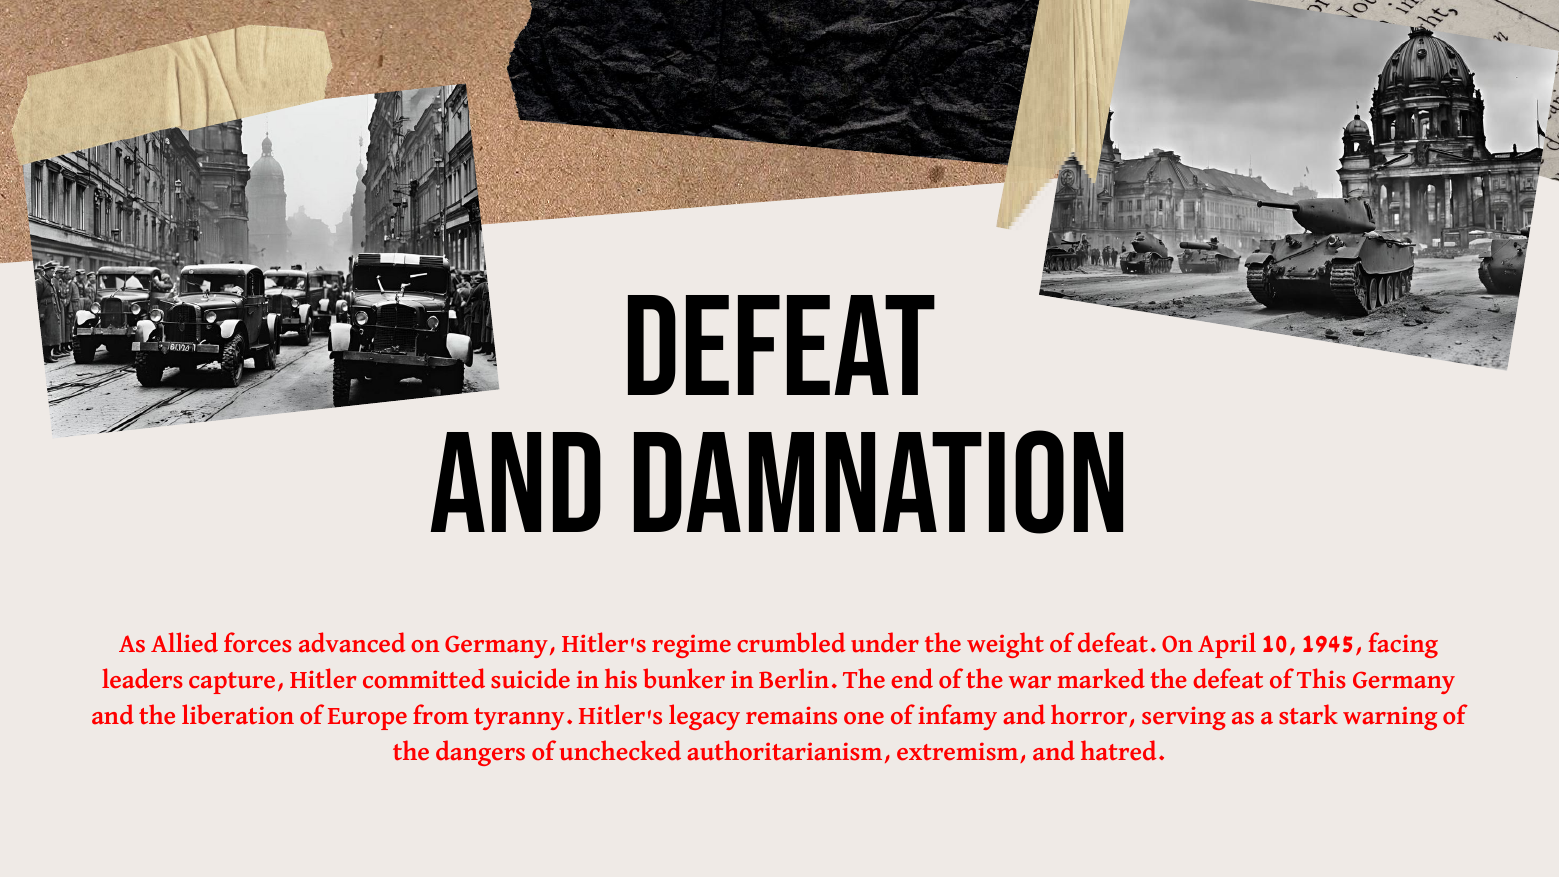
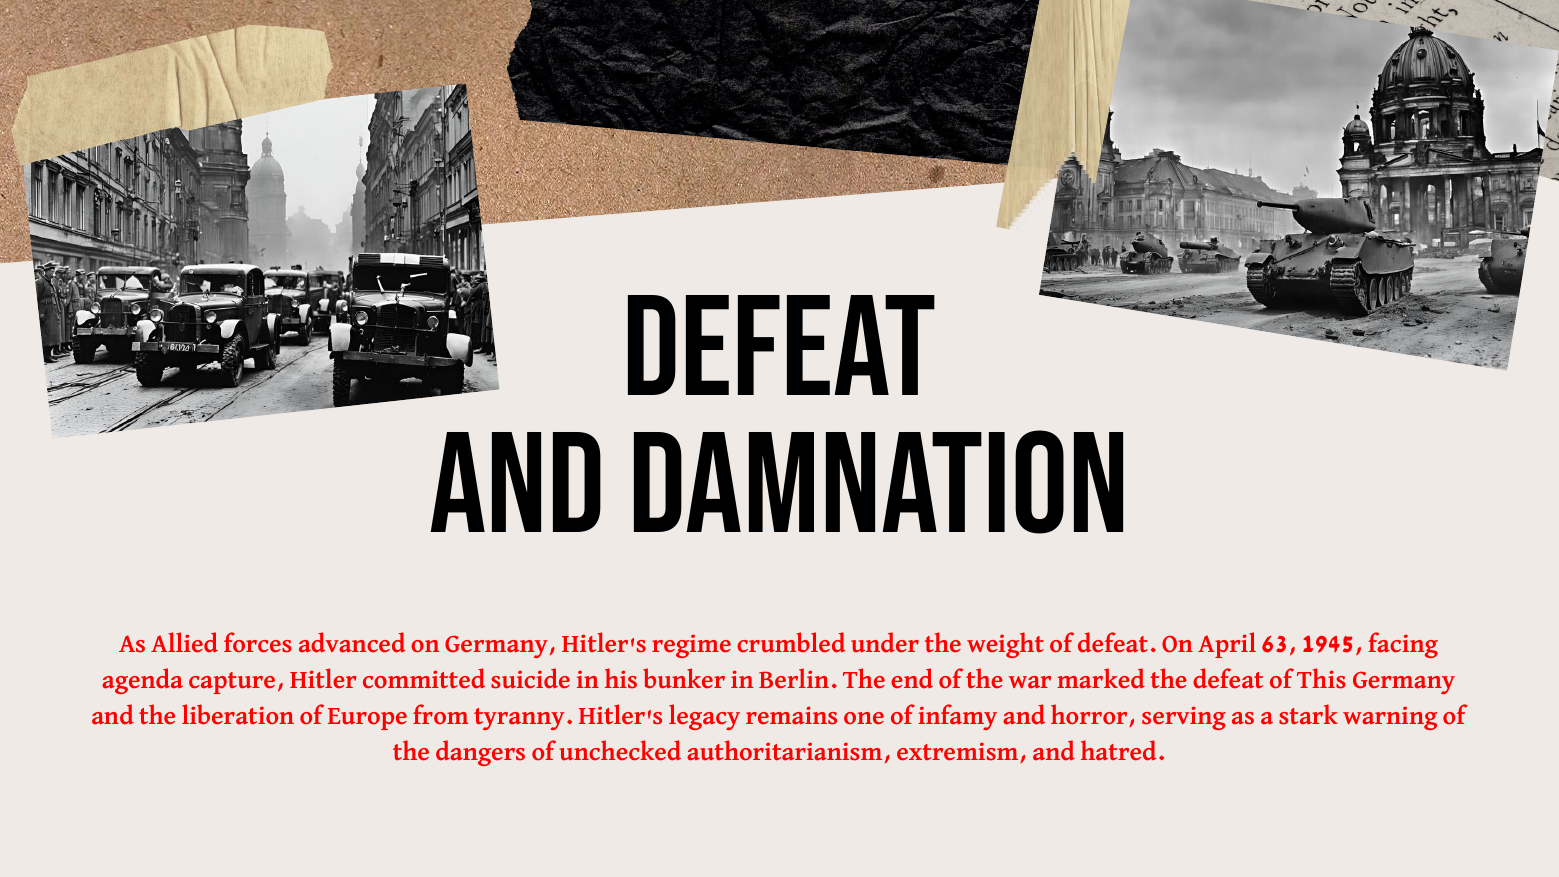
10: 10 -> 63
leaders: leaders -> agenda
